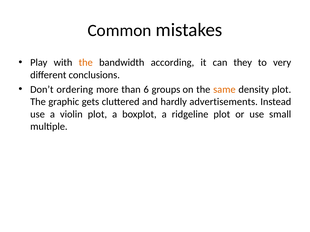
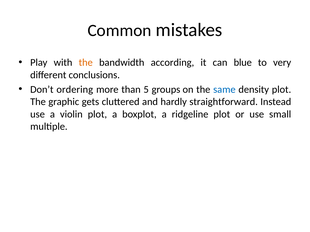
they: they -> blue
6: 6 -> 5
same colour: orange -> blue
advertisements: advertisements -> straightforward
